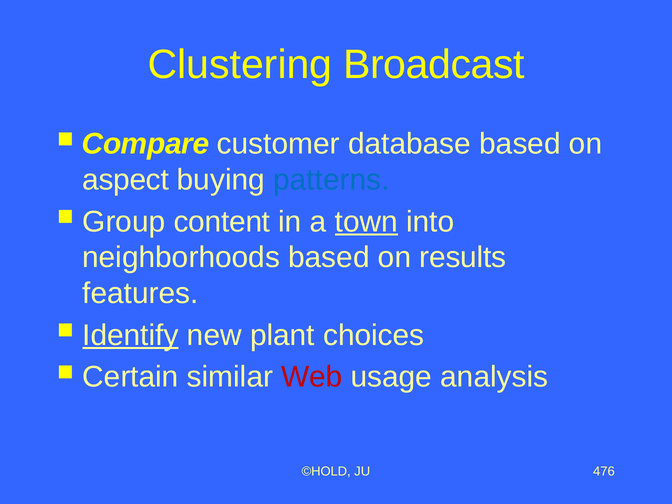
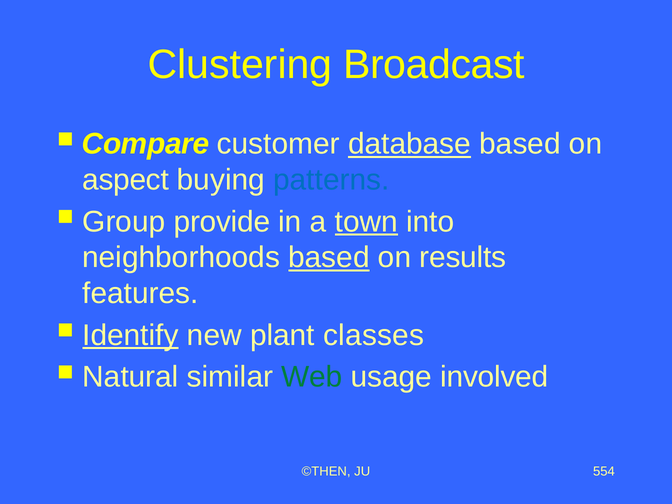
database underline: none -> present
content: content -> provide
based at (329, 258) underline: none -> present
choices: choices -> classes
Certain: Certain -> Natural
Web colour: red -> green
analysis: analysis -> involved
©HOLD: ©HOLD -> ©THEN
476: 476 -> 554
